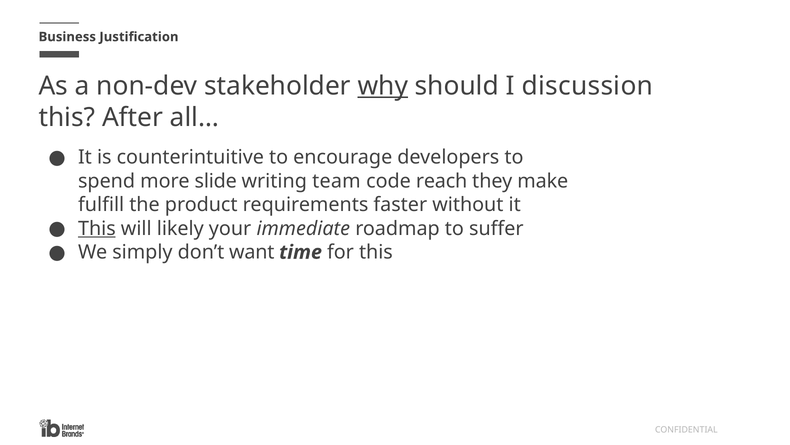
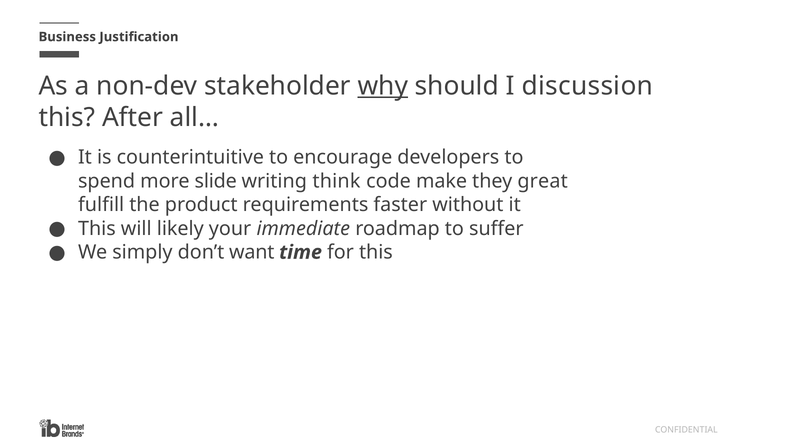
team: team -> think
reach: reach -> make
make: make -> great
This at (97, 228) underline: present -> none
